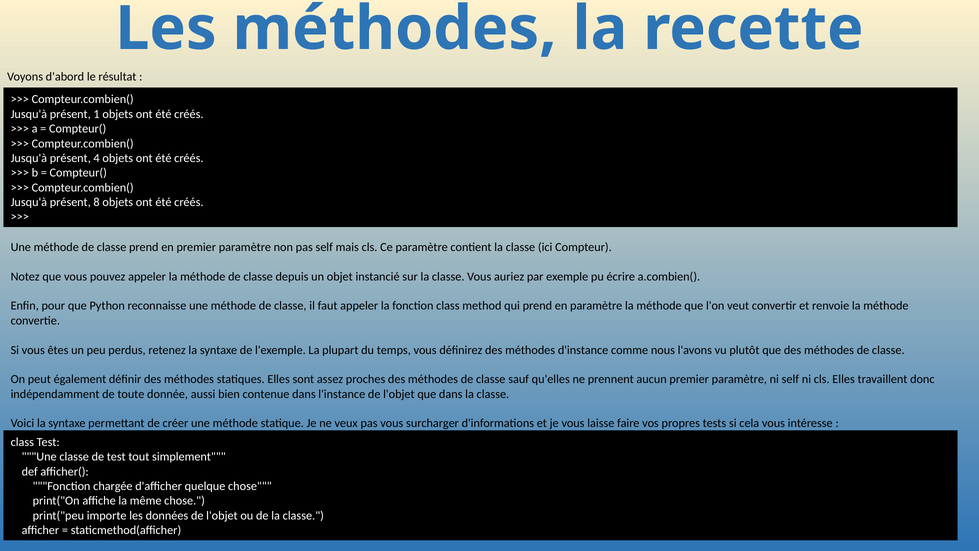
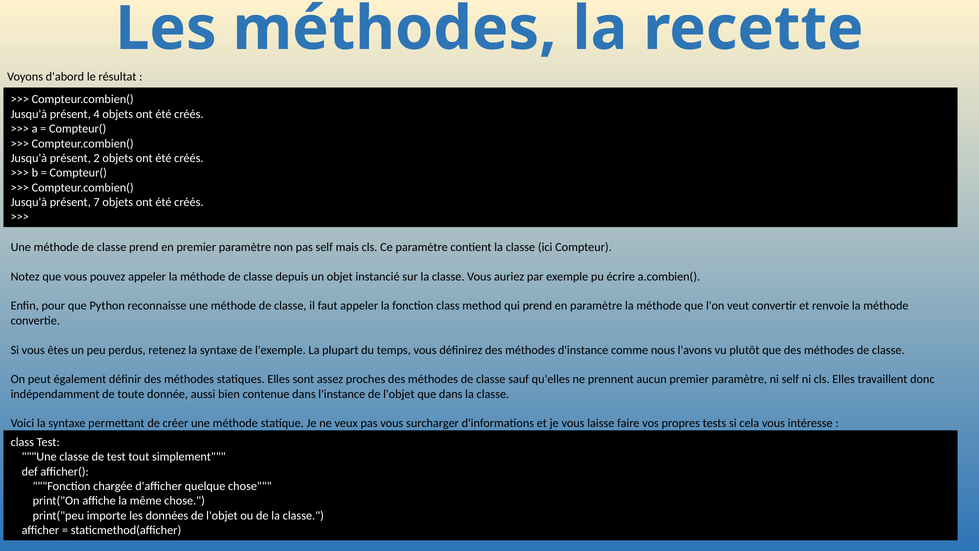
1: 1 -> 4
4: 4 -> 2
8: 8 -> 7
